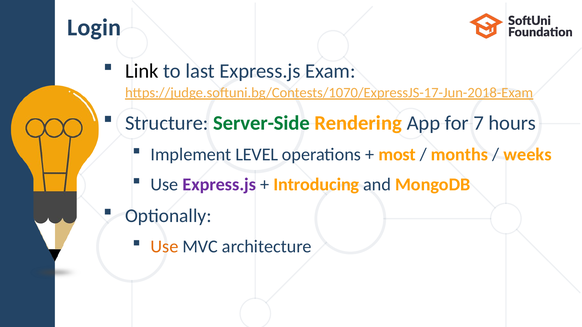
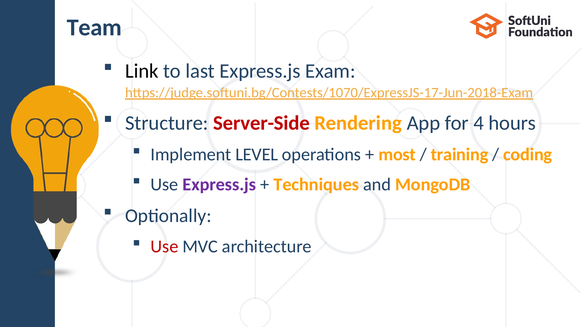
Login: Login -> Team
Server-Side colour: green -> red
7: 7 -> 4
months: months -> training
weeks: weeks -> coding
Introducing: Introducing -> Techniques
Use at (164, 247) colour: orange -> red
